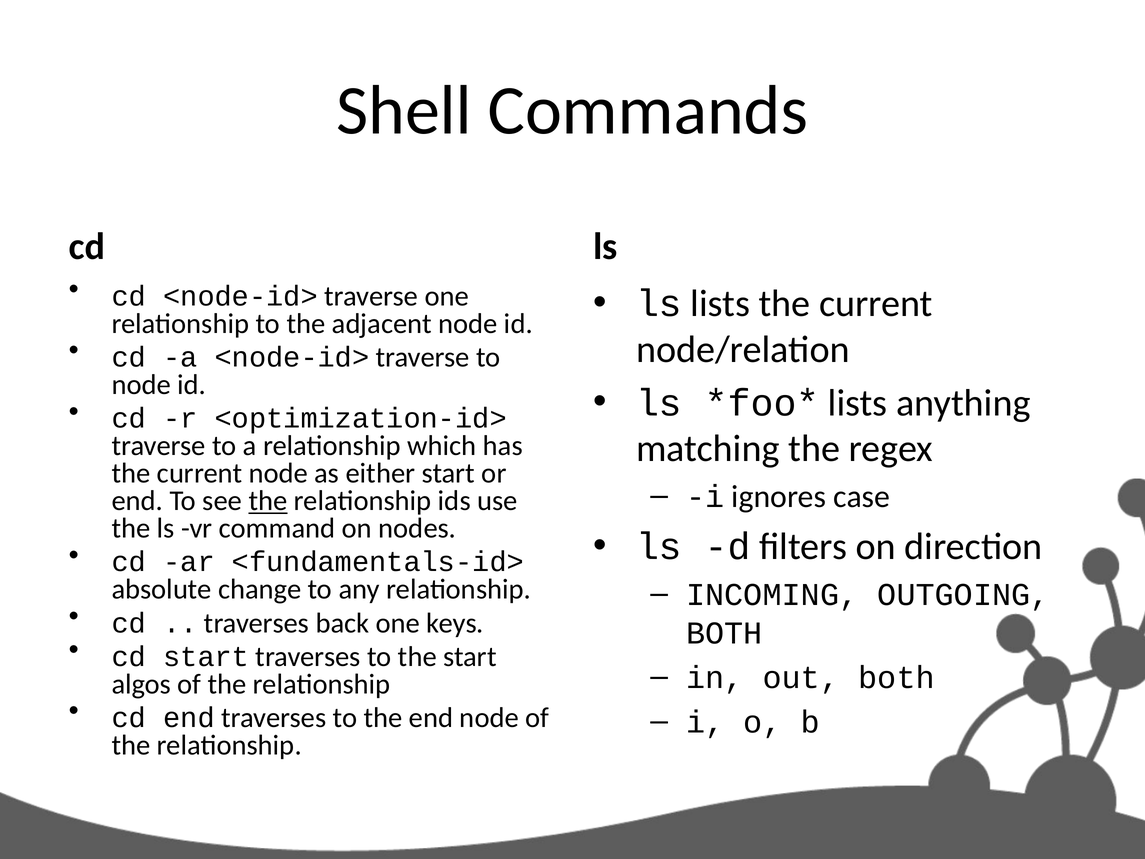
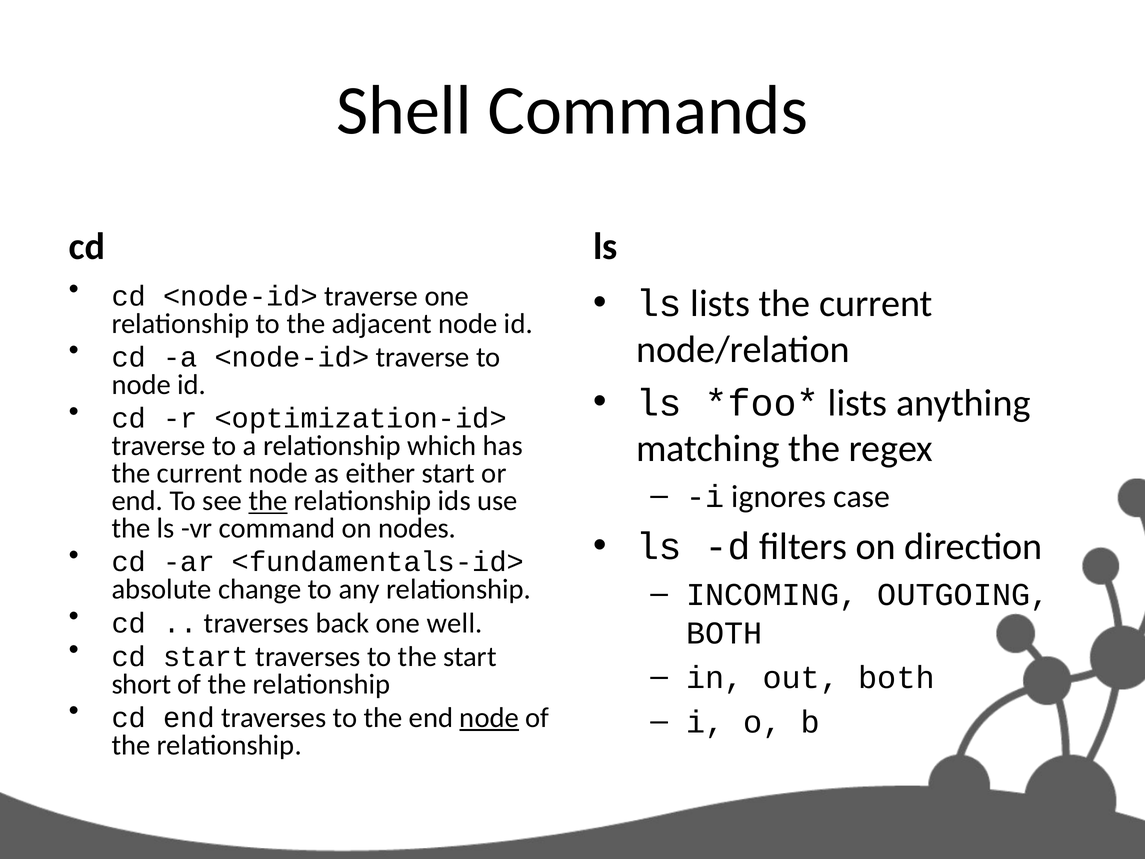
keys: keys -> well
algos: algos -> short
node at (489, 718) underline: none -> present
